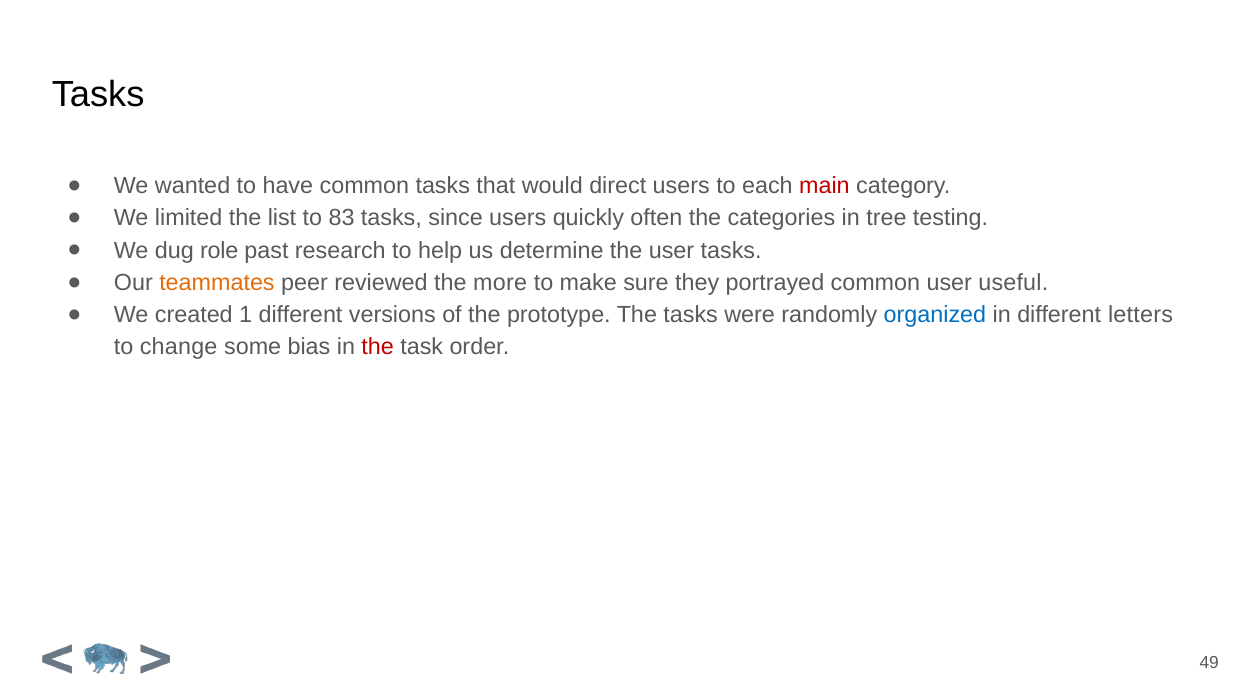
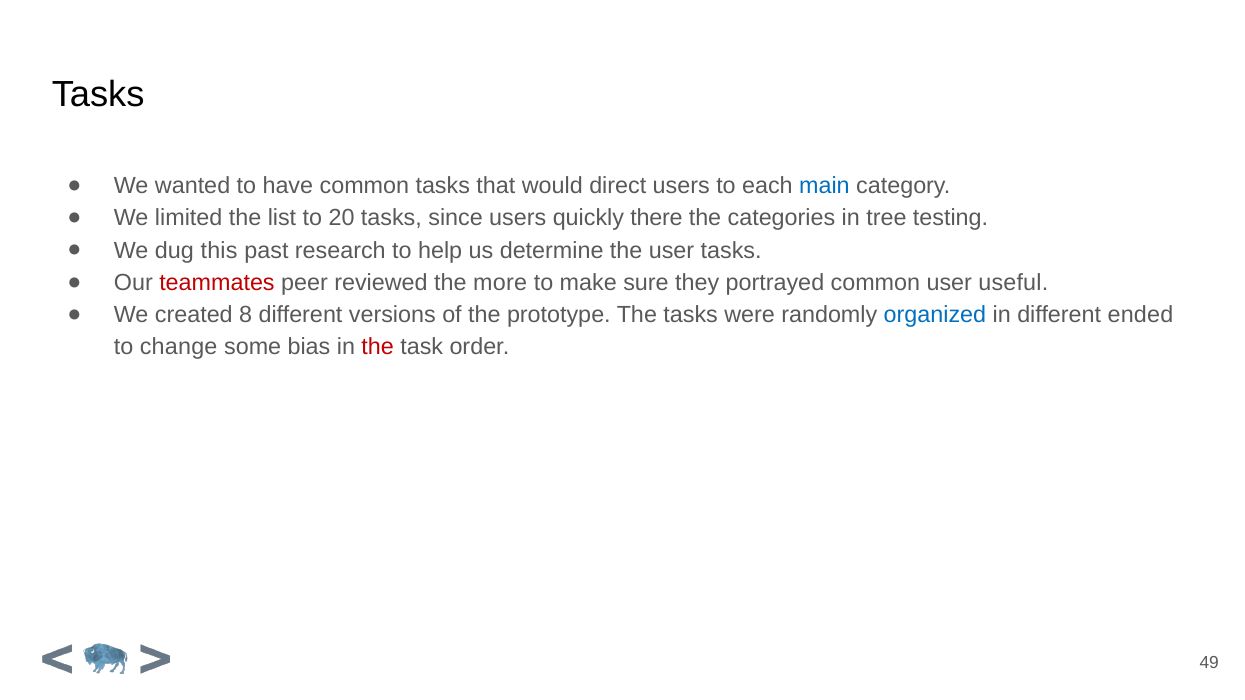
main colour: red -> blue
83: 83 -> 20
often: often -> there
role: role -> this
teammates colour: orange -> red
1: 1 -> 8
letters: letters -> ended
